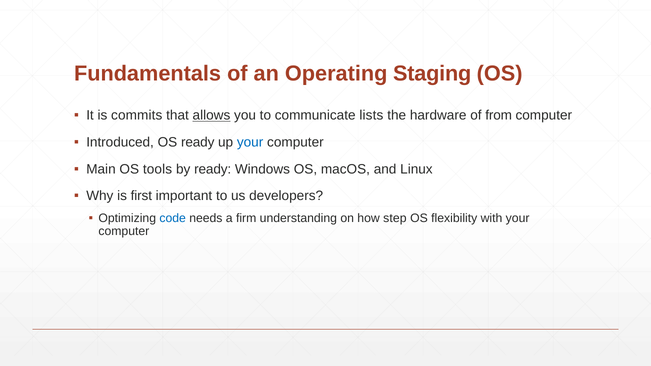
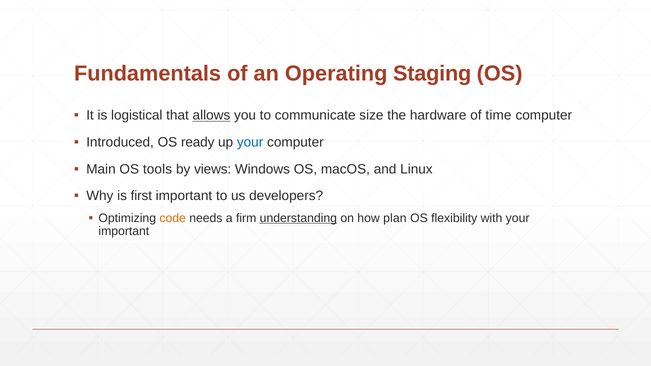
commits: commits -> logistical
lists: lists -> size
from: from -> time
by ready: ready -> views
code colour: blue -> orange
understanding underline: none -> present
step: step -> plan
computer at (124, 231): computer -> important
